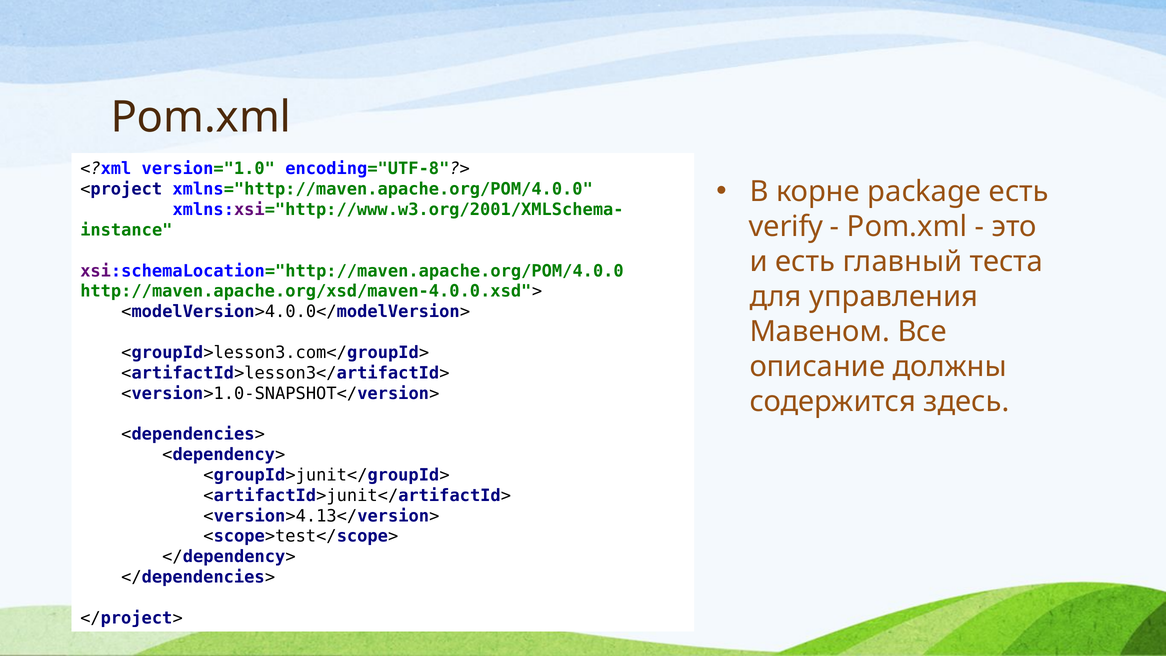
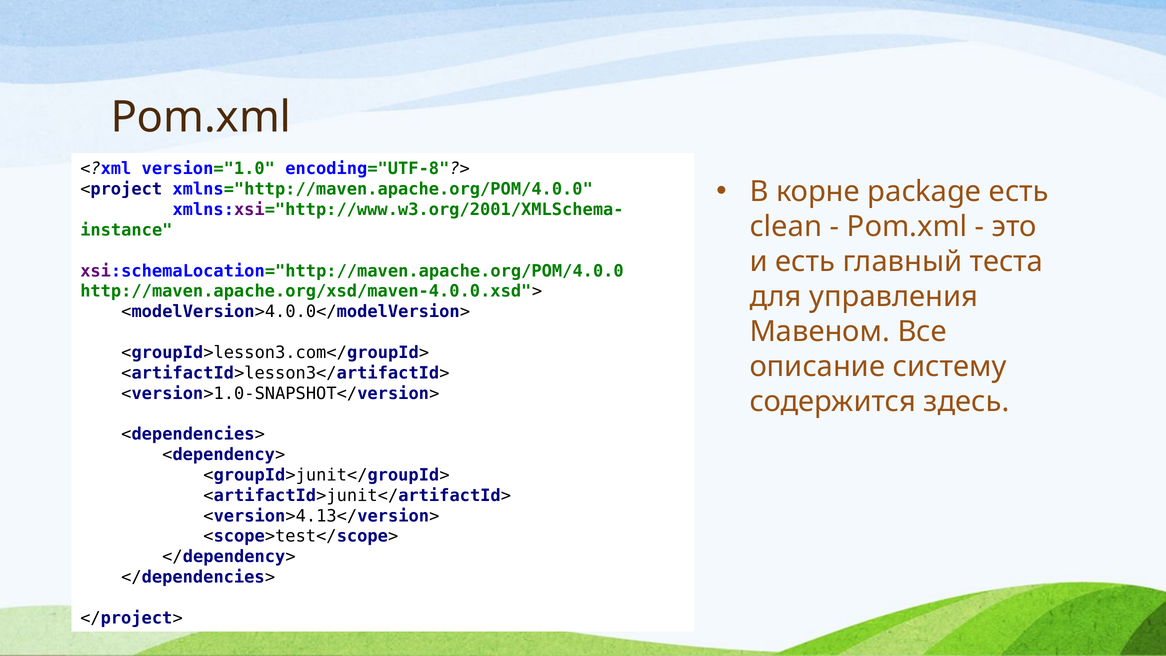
verify: verify -> clean
должны: должны -> систему
